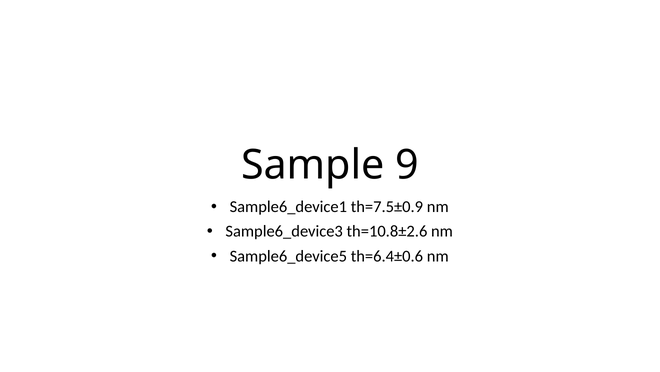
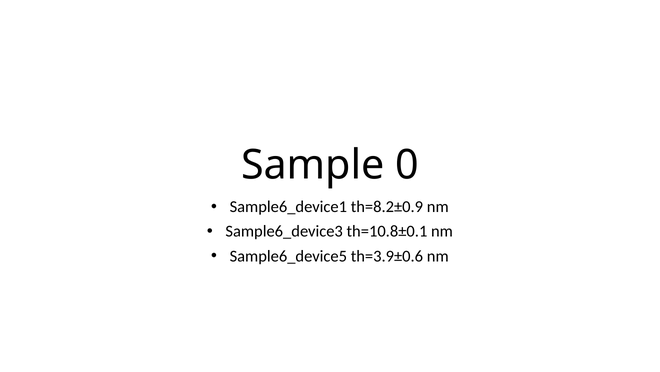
9: 9 -> 0
th=7.5±0.9: th=7.5±0.9 -> th=8.2±0.9
th=10.8±2.6: th=10.8±2.6 -> th=10.8±0.1
th=6.4±0.6: th=6.4±0.6 -> th=3.9±0.6
